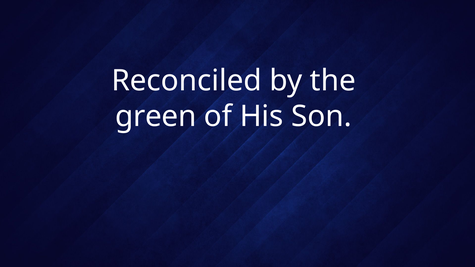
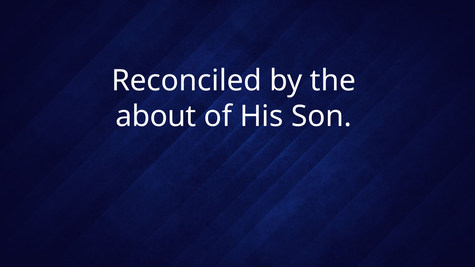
green: green -> about
